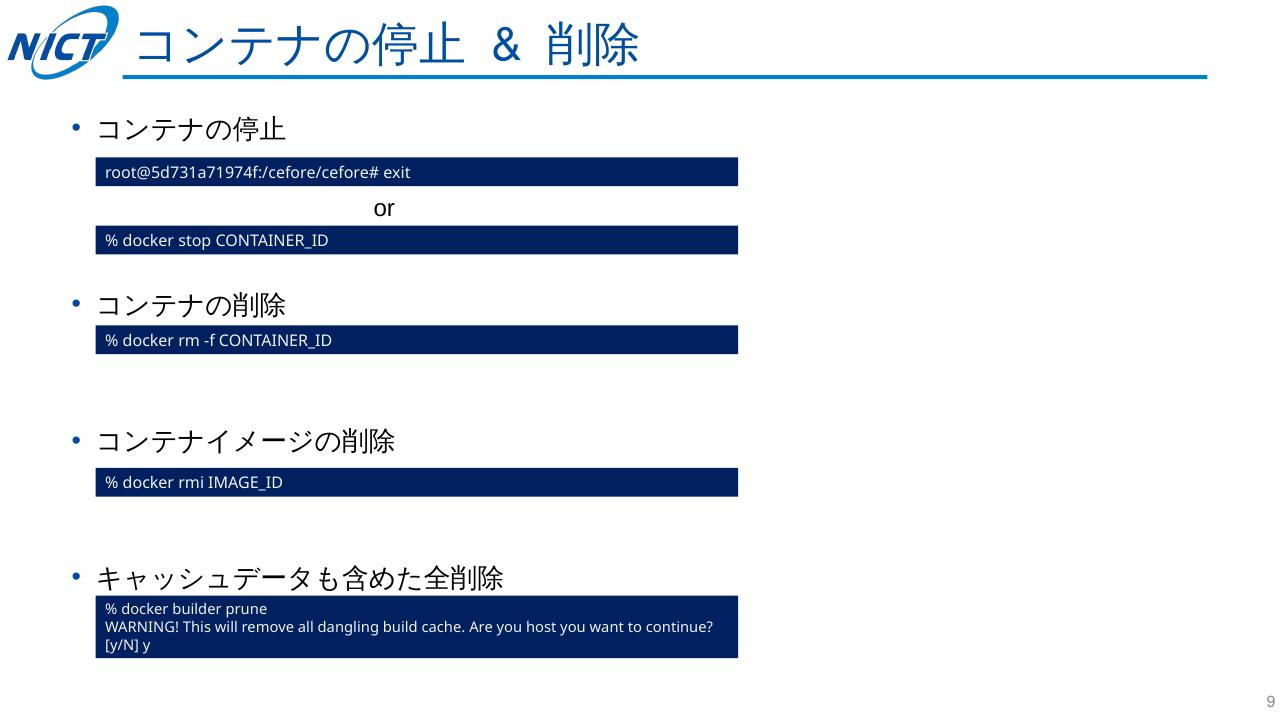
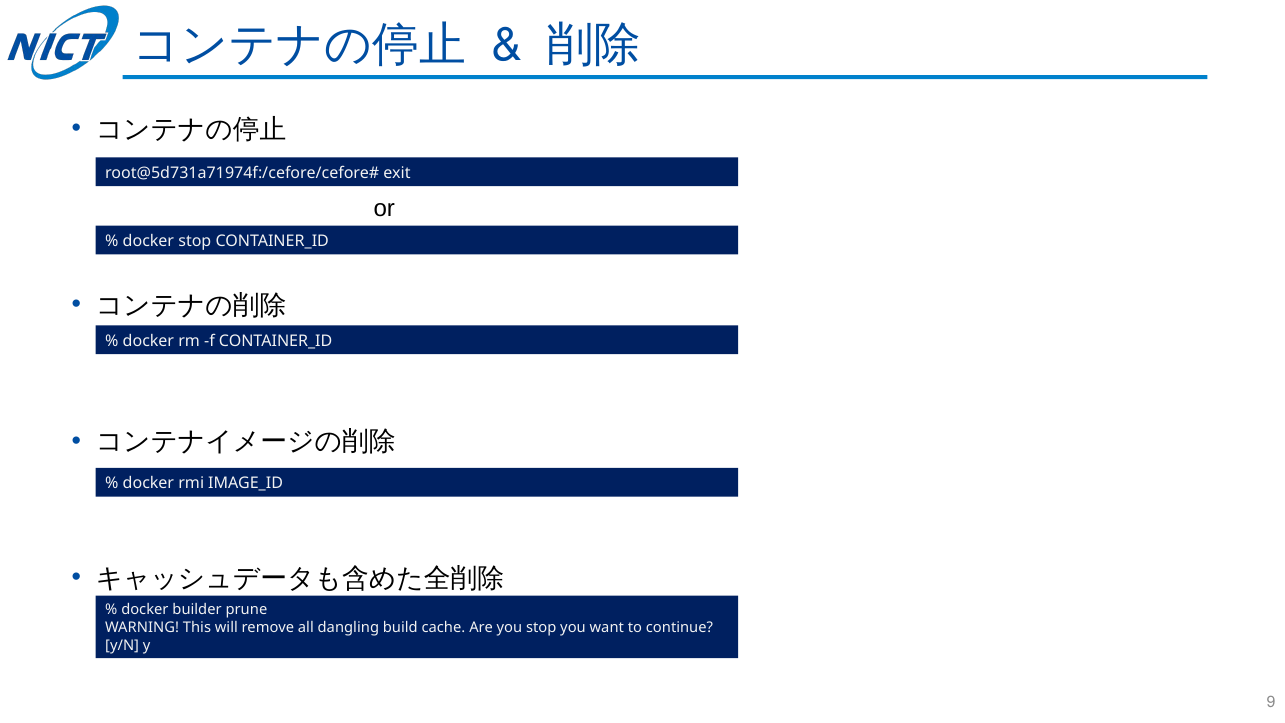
you host: host -> stop
